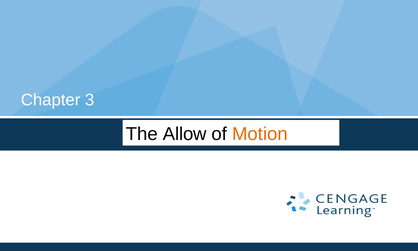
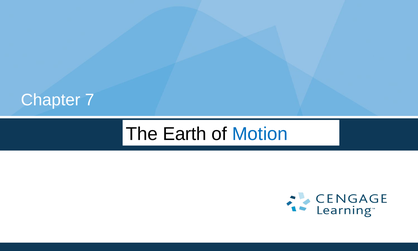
3: 3 -> 7
Allow: Allow -> Earth
Motion colour: orange -> blue
